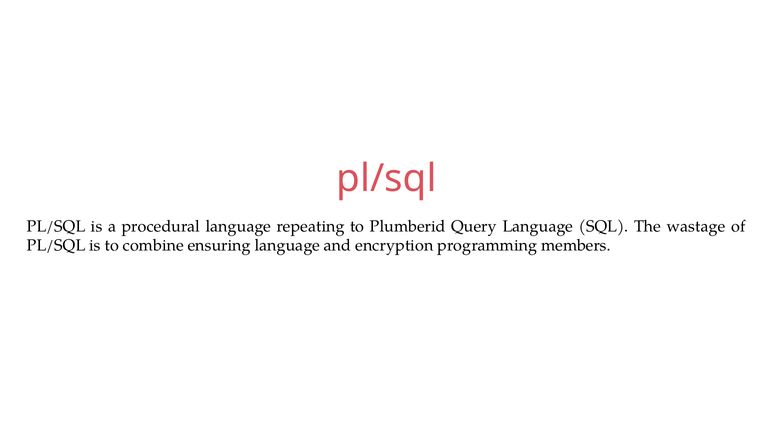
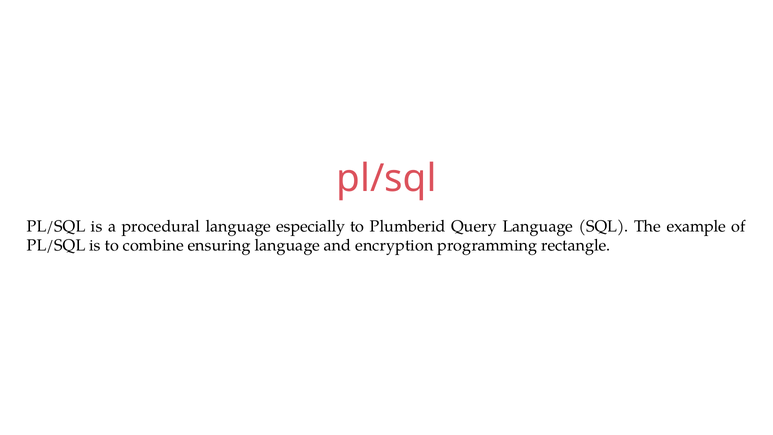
repeating: repeating -> especially
wastage: wastage -> example
members: members -> rectangle
